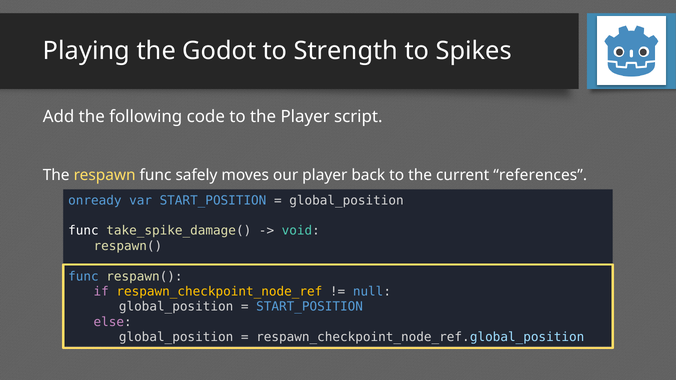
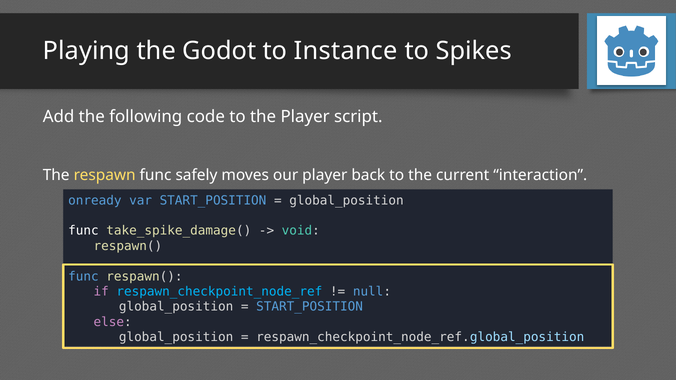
Strength: Strength -> Instance
references: references -> interaction
respawn_checkpoint_node_ref colour: yellow -> light blue
